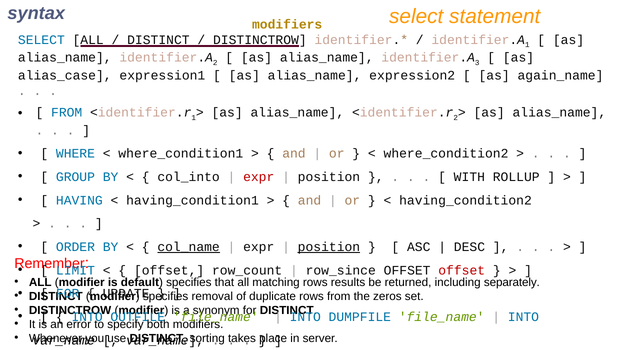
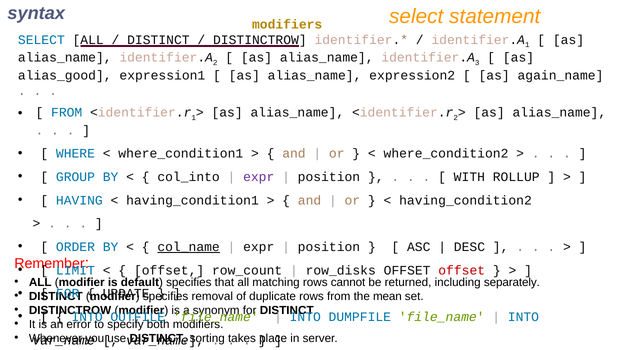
alias_case: alias_case -> alias_good
expr at (259, 177) colour: red -> purple
position at (329, 247) underline: present -> none
row_since: row_since -> row_disks
results: results -> cannot
zeros: zeros -> mean
